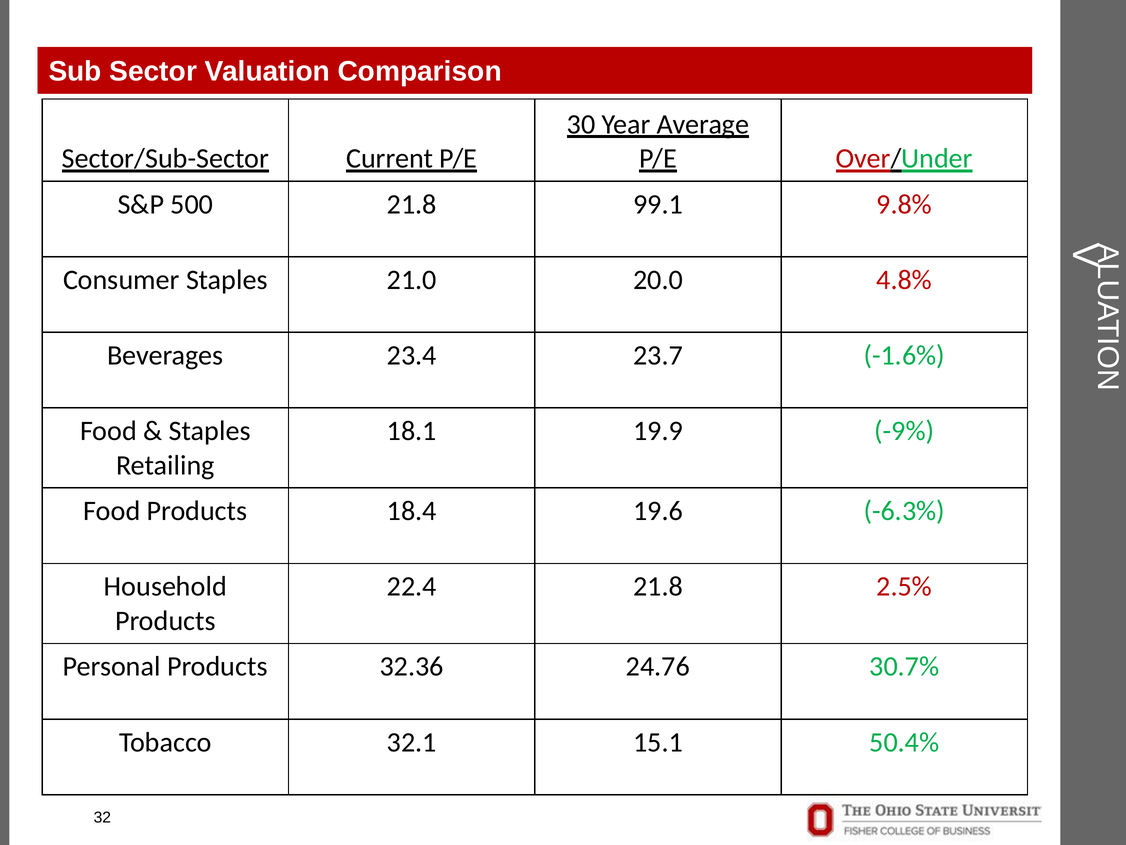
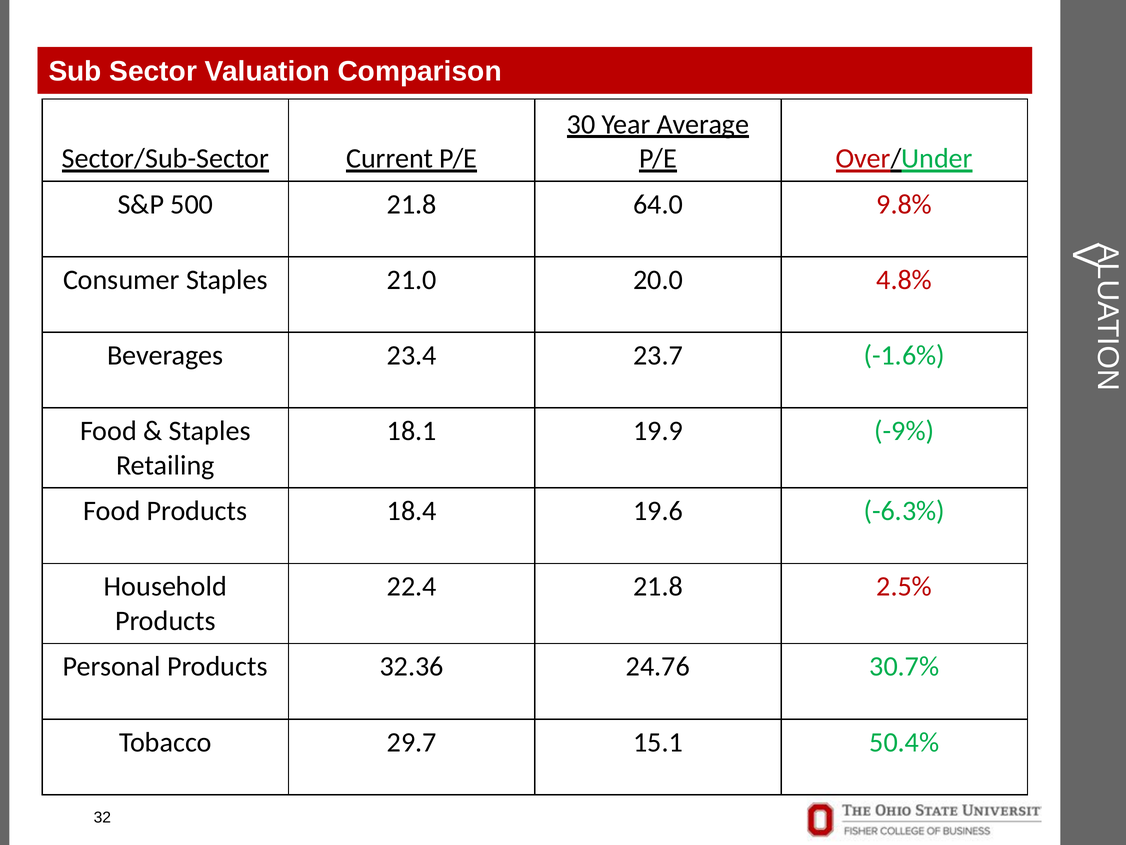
99.1: 99.1 -> 64.0
32.1: 32.1 -> 29.7
